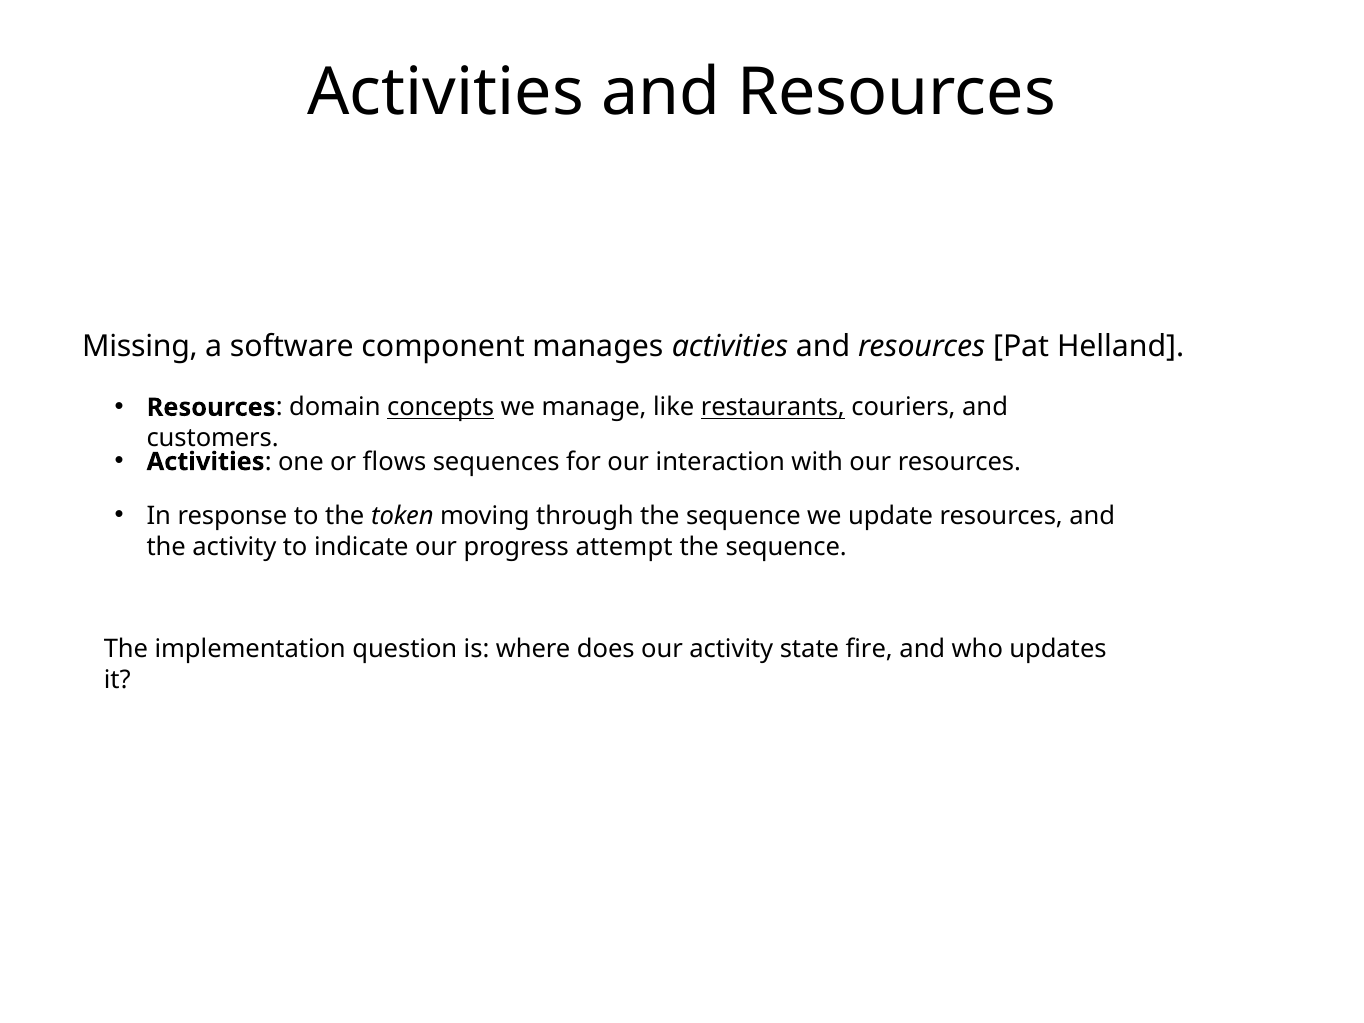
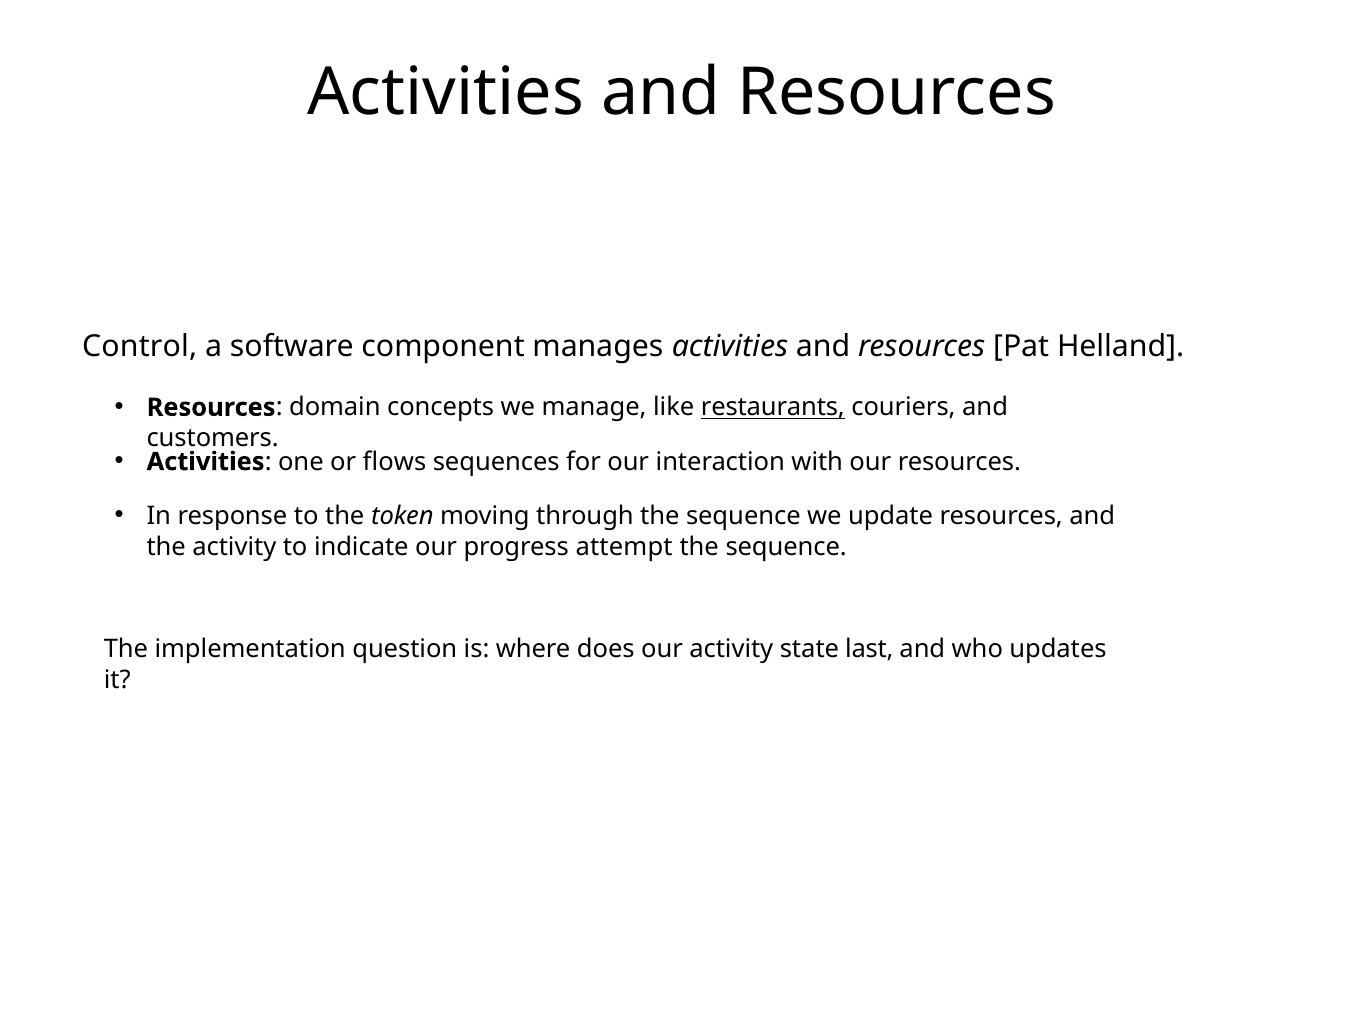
Missing: Missing -> Control
concepts underline: present -> none
fire: fire -> last
